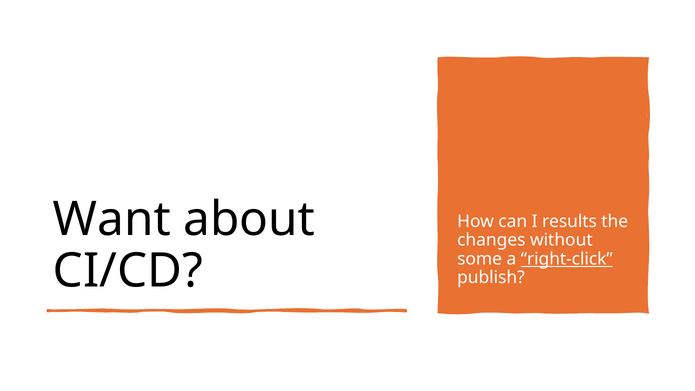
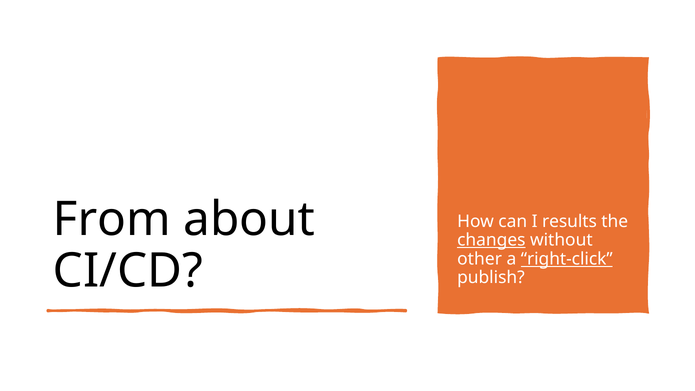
Want: Want -> From
changes underline: none -> present
some: some -> other
